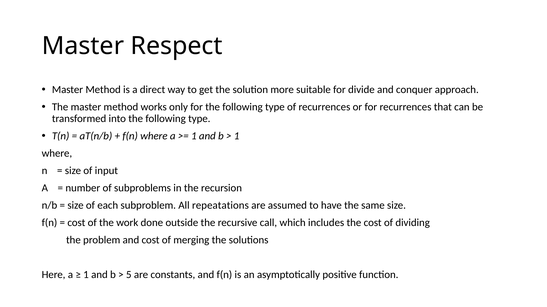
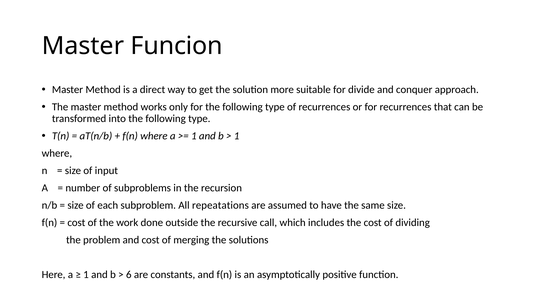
Respect: Respect -> Funcion
5: 5 -> 6
